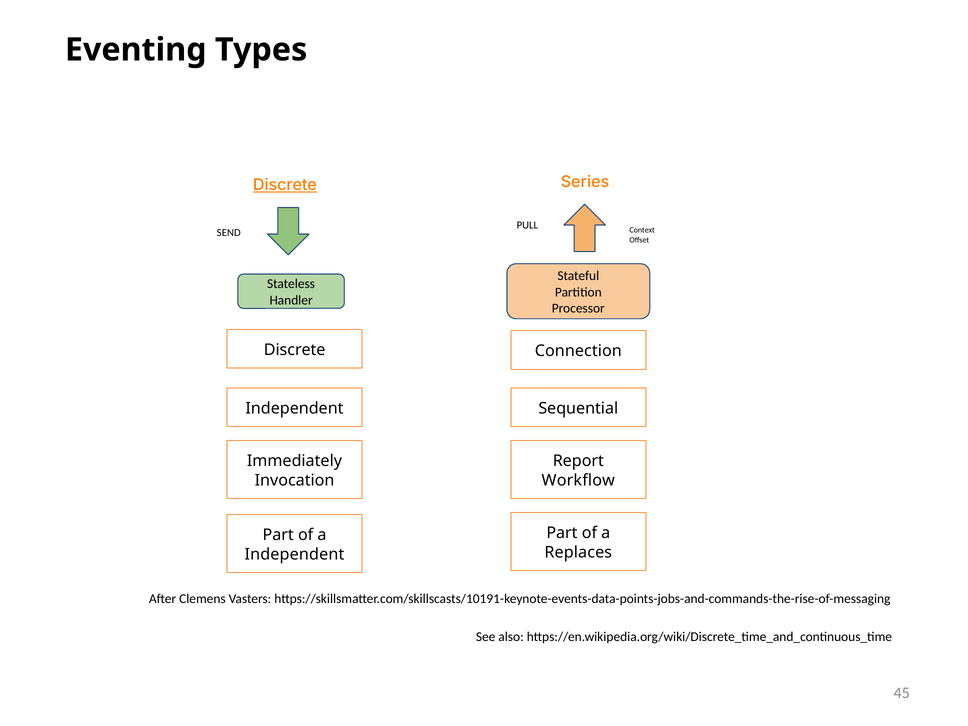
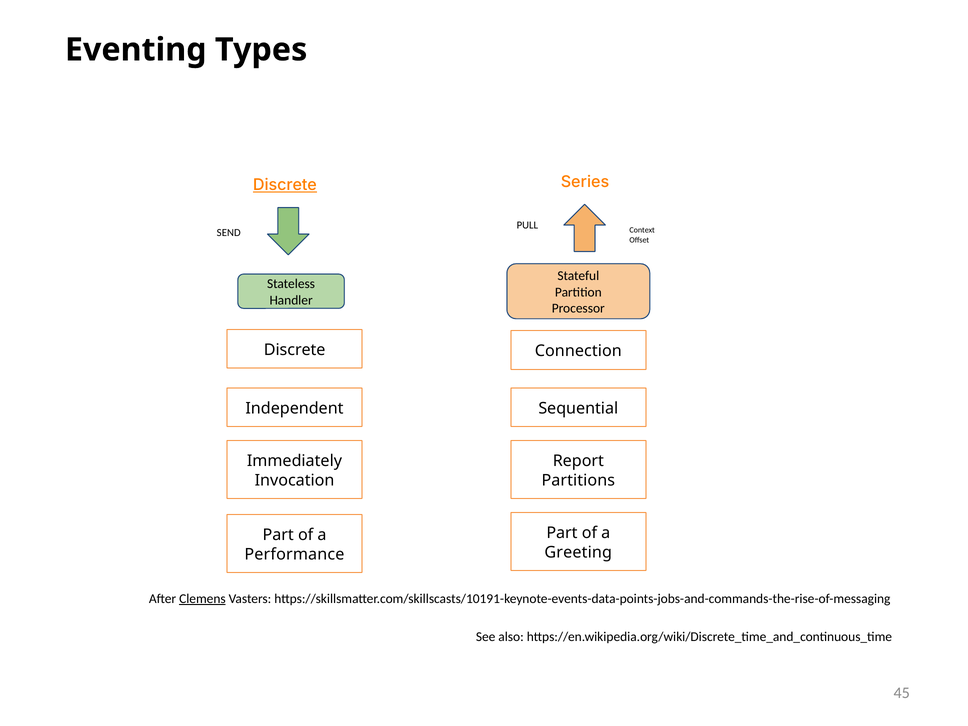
Workflow: Workflow -> Partitions
Replaces: Replaces -> Greeting
Independent at (294, 554): Independent -> Performance
Clemens underline: none -> present
